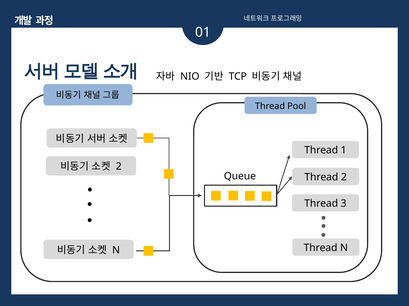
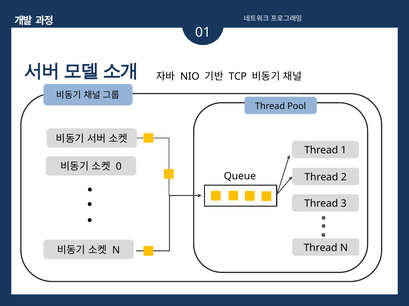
2 at (119, 167): 2 -> 0
